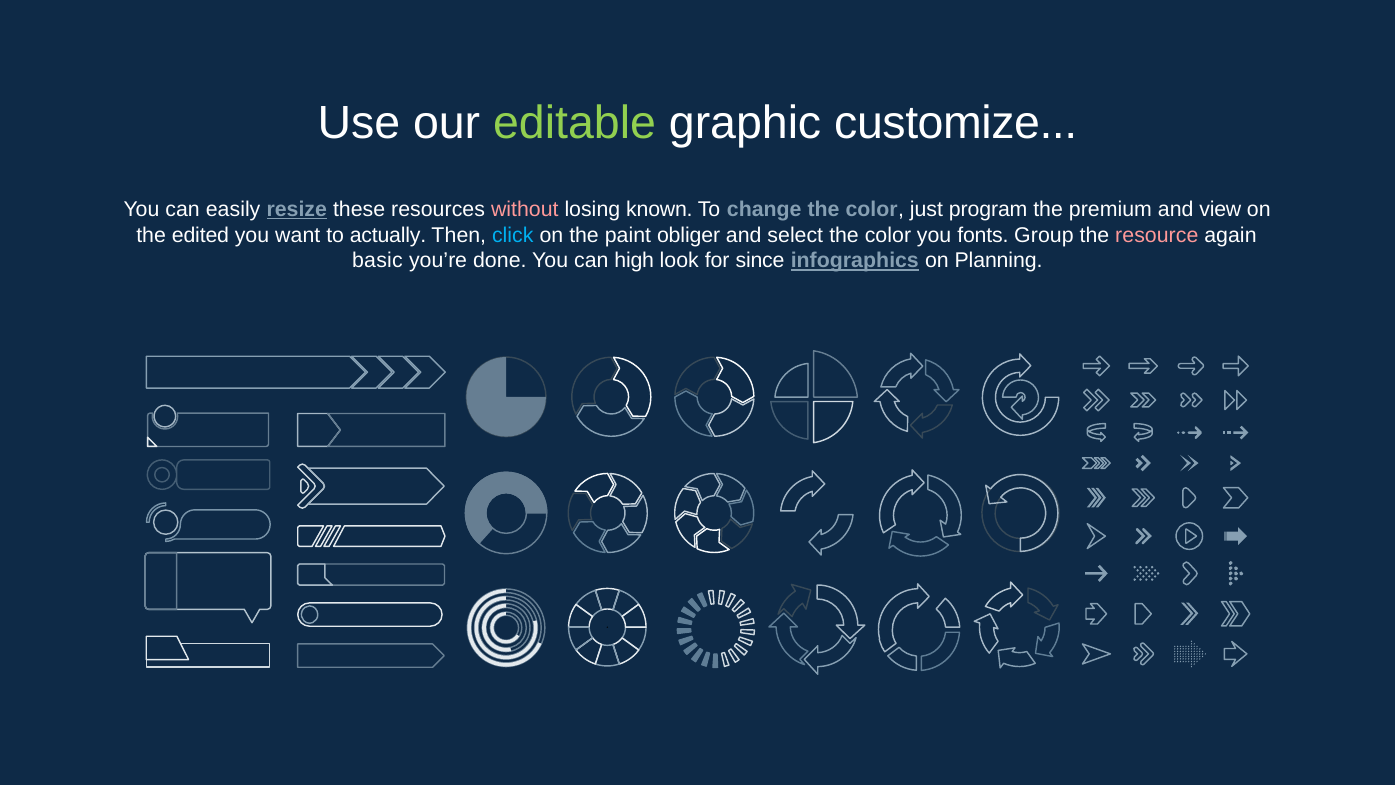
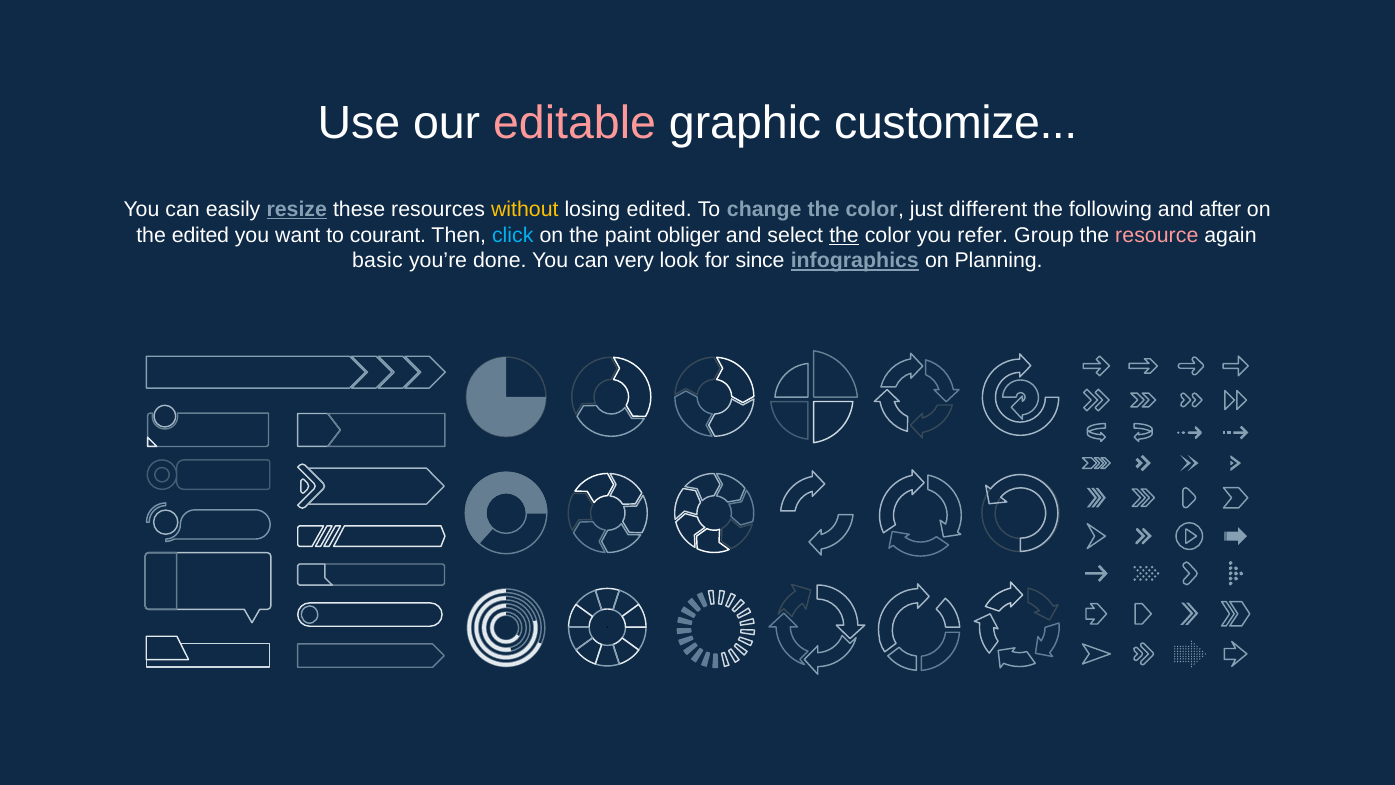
editable colour: light green -> pink
without colour: pink -> yellow
losing known: known -> edited
program: program -> different
premium: premium -> following
view: view -> after
actually: actually -> courant
the at (844, 235) underline: none -> present
fonts: fonts -> refer
high: high -> very
